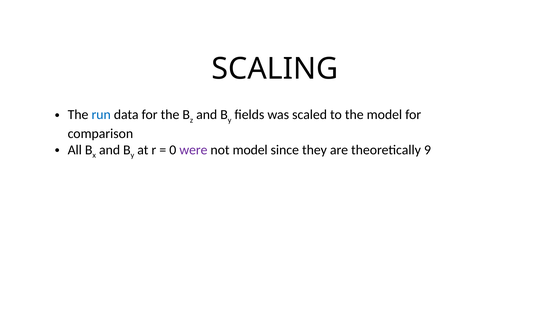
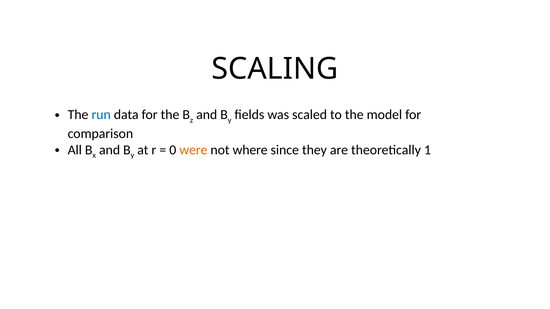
were colour: purple -> orange
not model: model -> where
9: 9 -> 1
